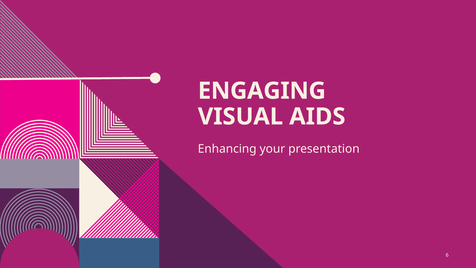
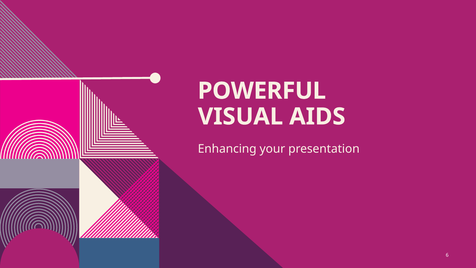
ENGAGING: ENGAGING -> POWERFUL
